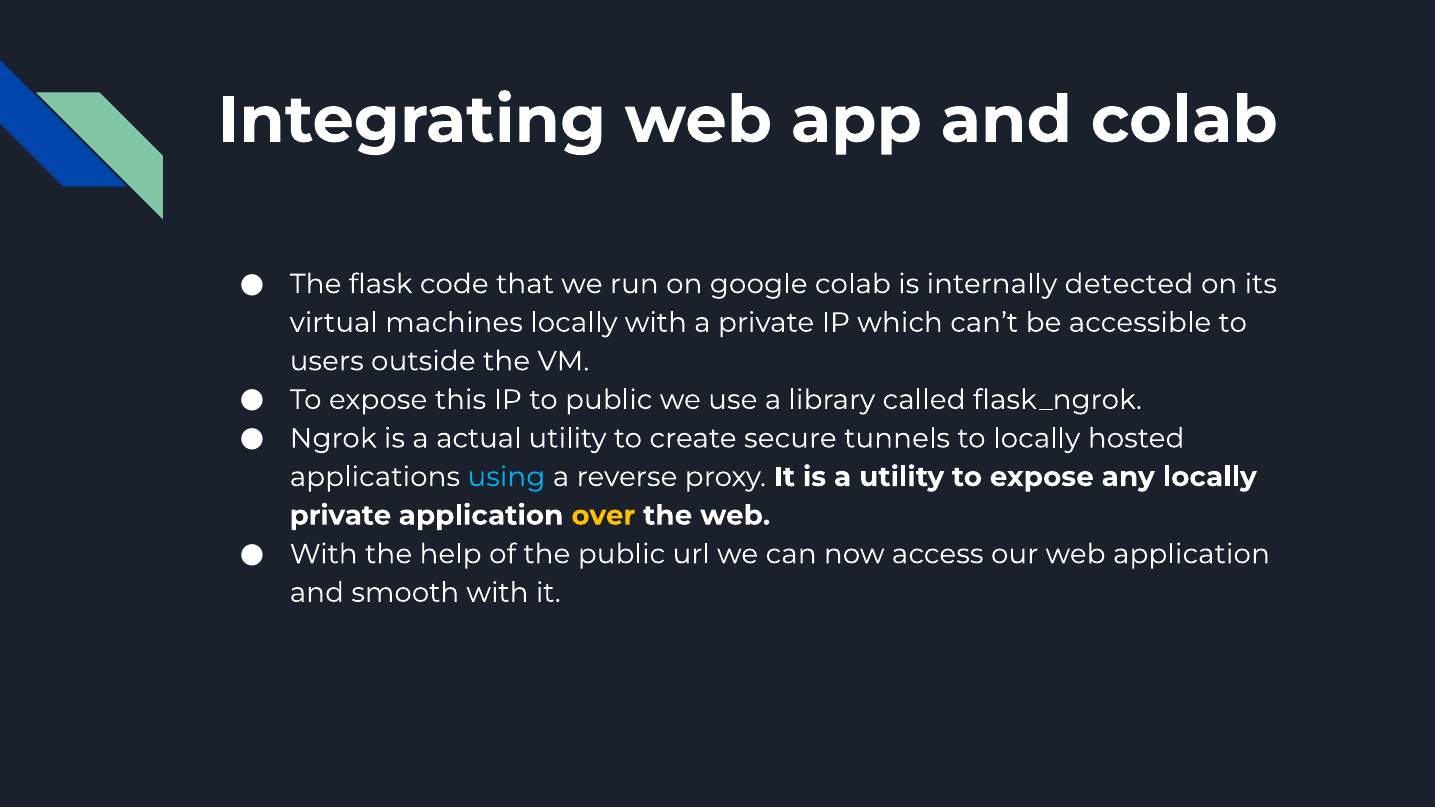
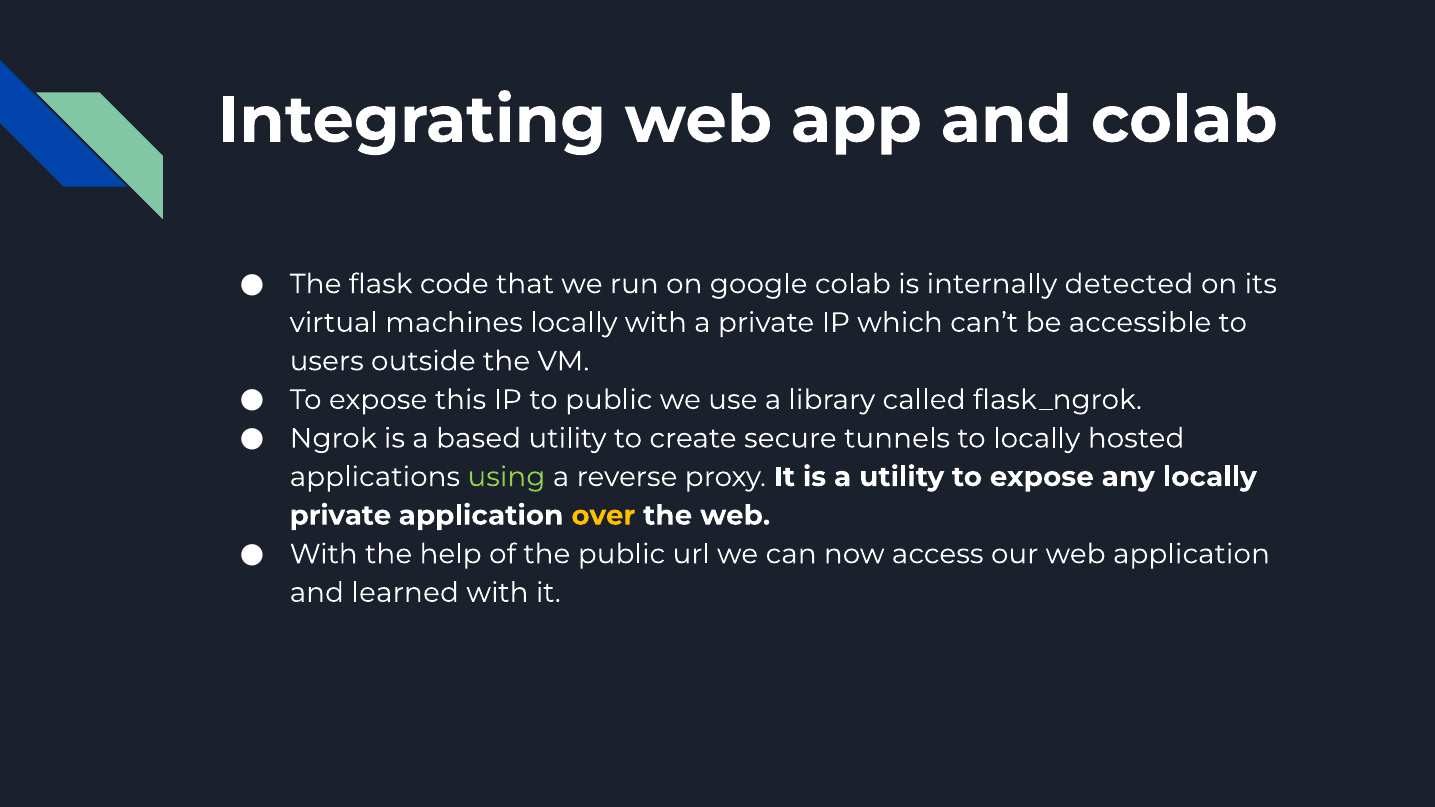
actual: actual -> based
using colour: light blue -> light green
smooth: smooth -> learned
